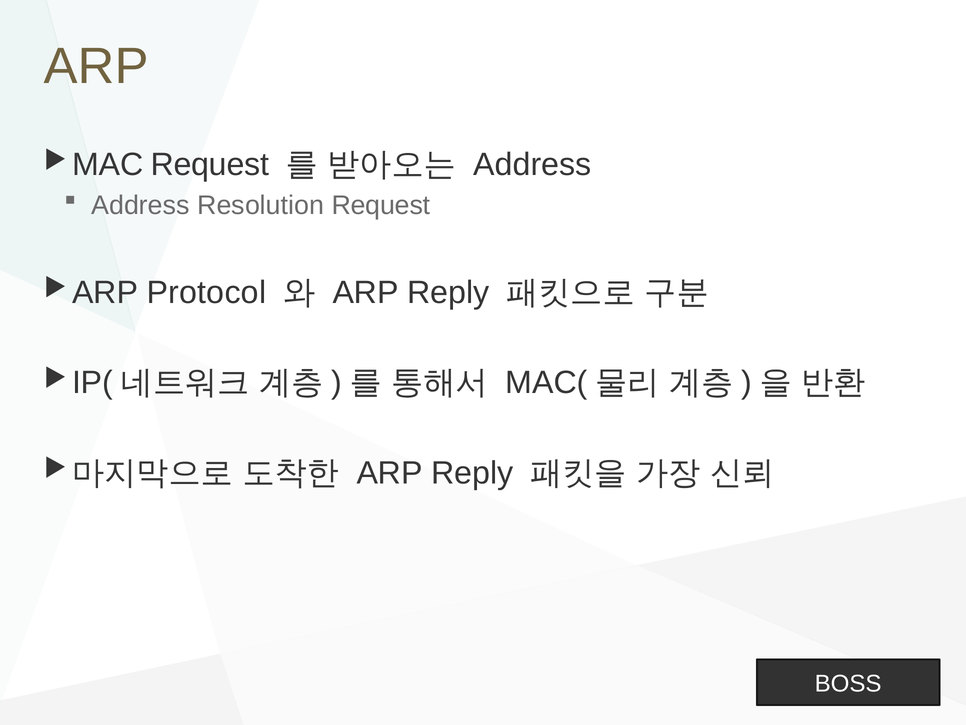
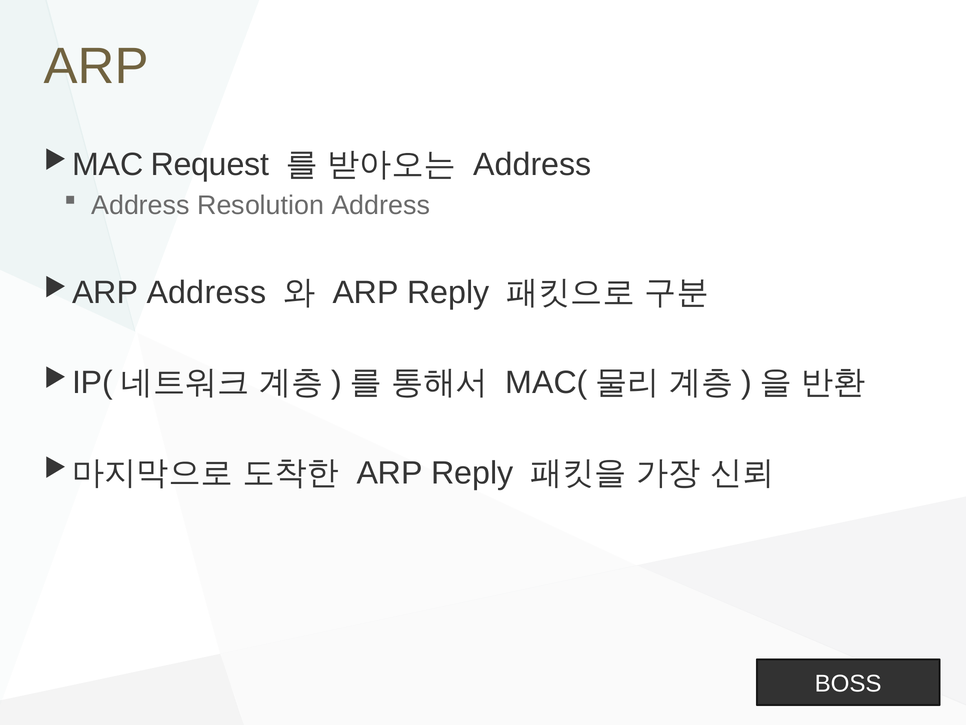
Resolution Request: Request -> Address
Protocol at (206, 292): Protocol -> Address
